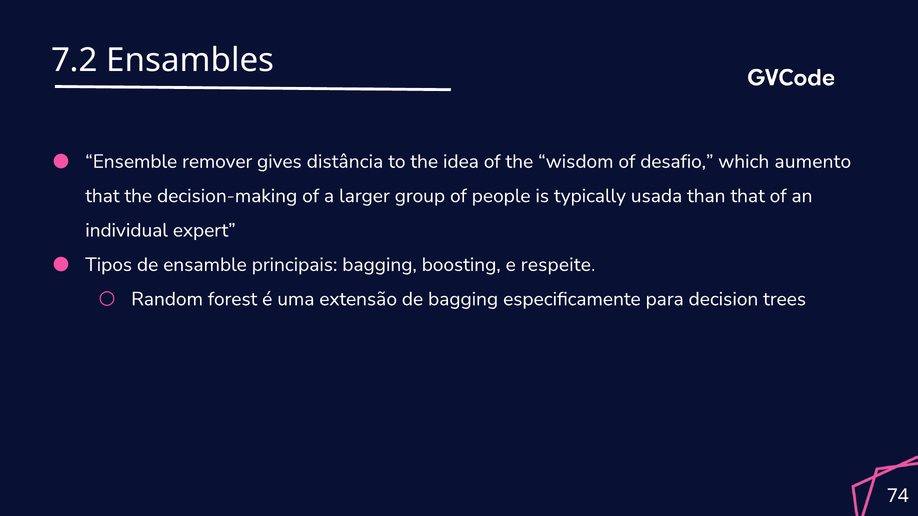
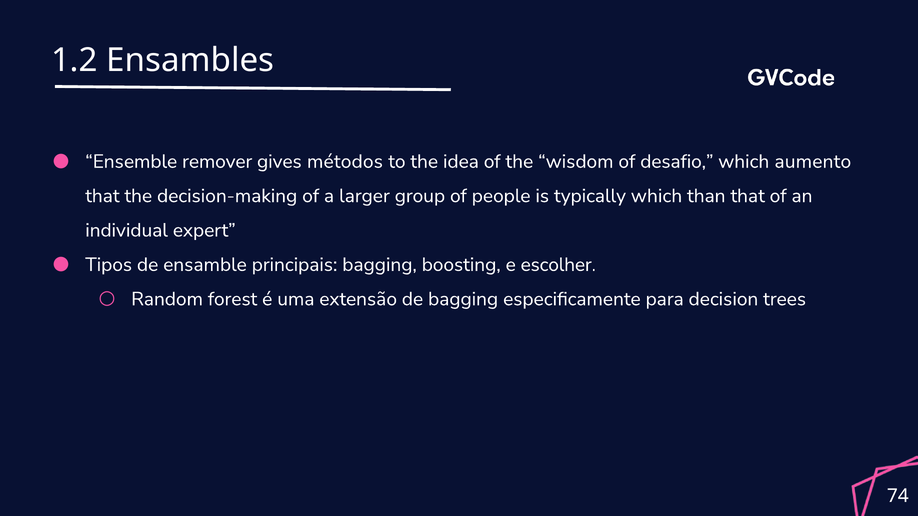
7.2: 7.2 -> 1.2
distância: distância -> métodos
typically usada: usada -> which
respeite: respeite -> escolher
